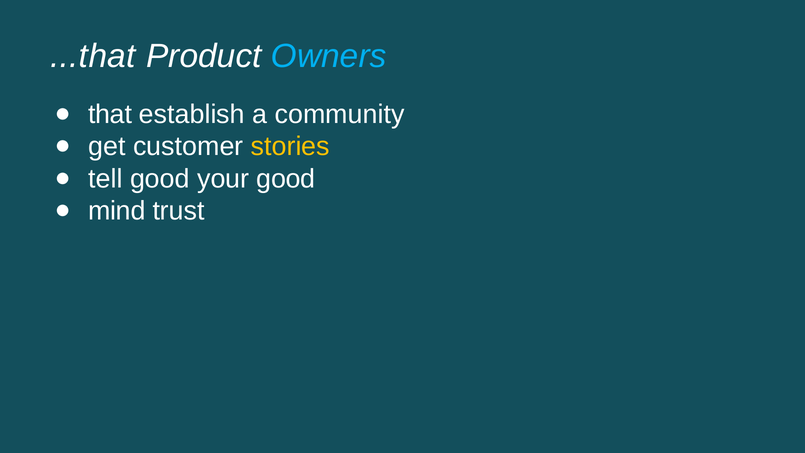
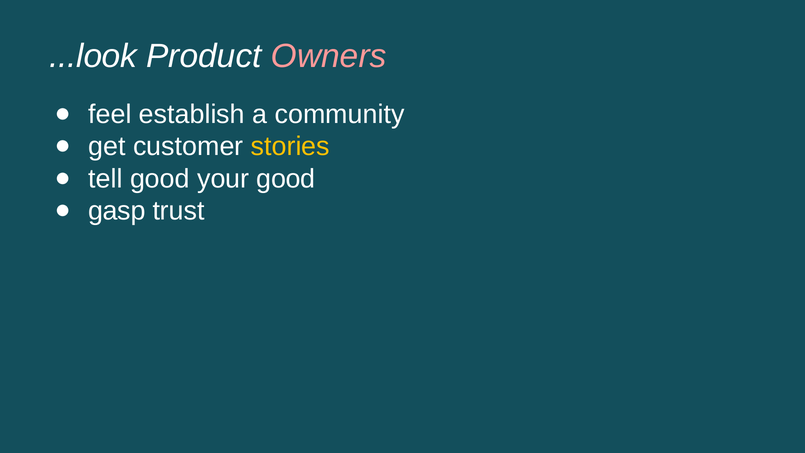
...that: ...that -> ...look
Owners colour: light blue -> pink
that: that -> feel
mind: mind -> gasp
